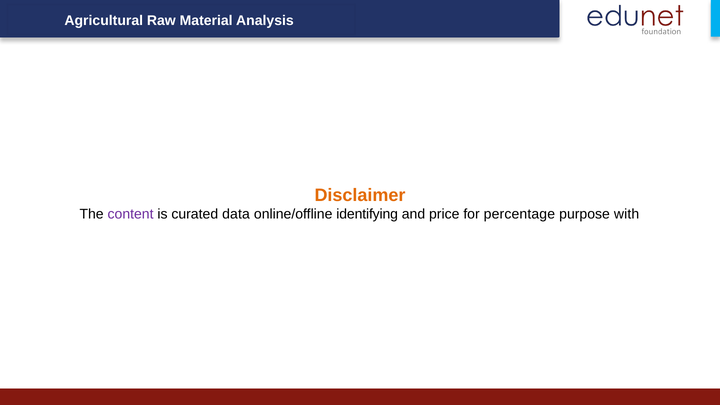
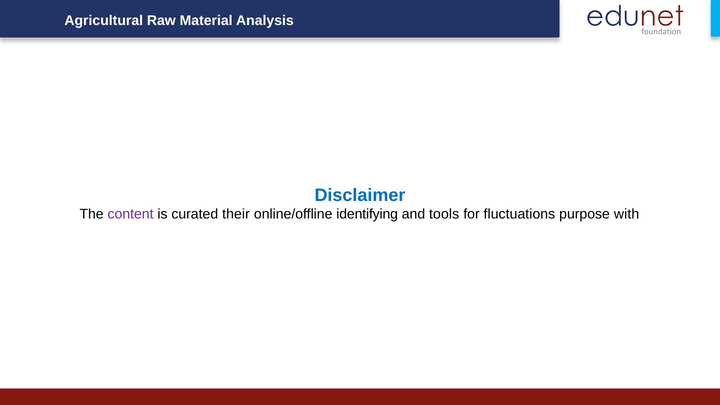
Disclaimer colour: orange -> blue
data: data -> their
price: price -> tools
percentage: percentage -> fluctuations
